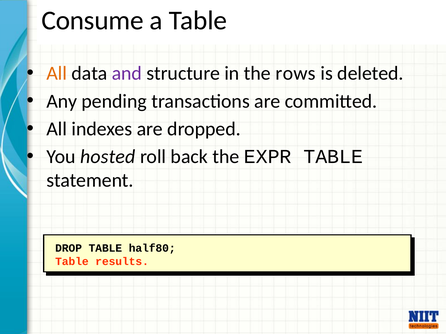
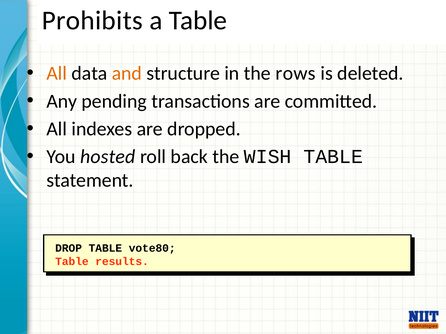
Consume: Consume -> Prohibits
and colour: purple -> orange
EXPR: EXPR -> WISH
half80: half80 -> vote80
